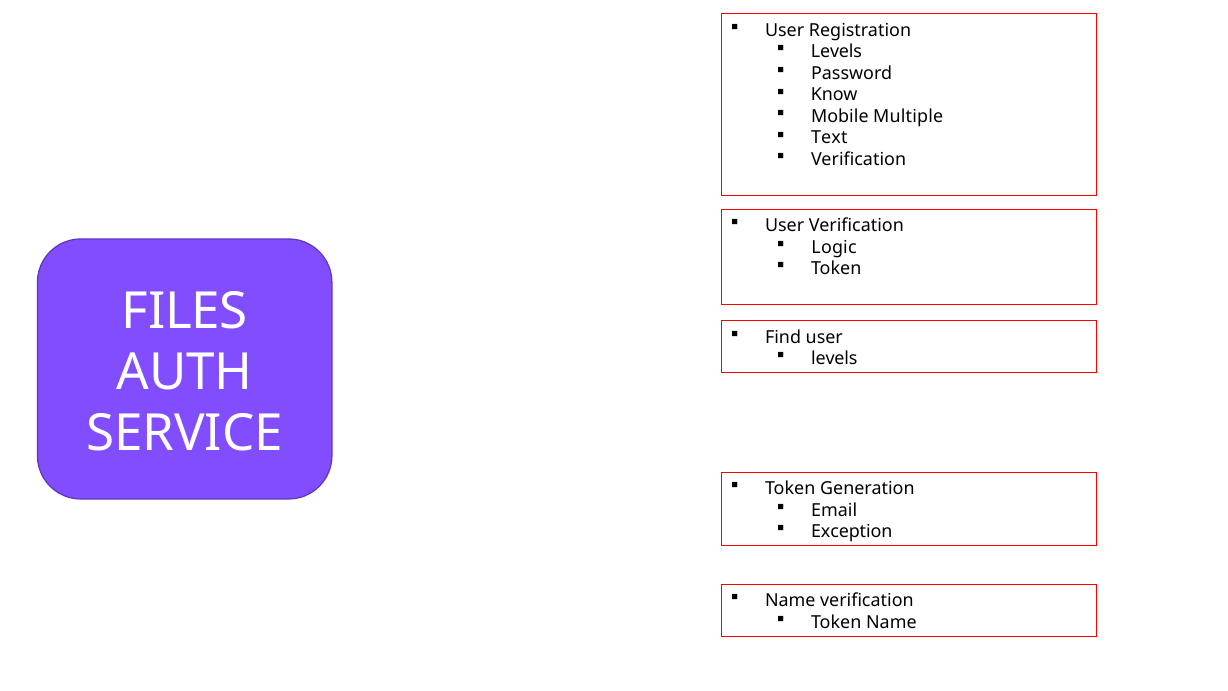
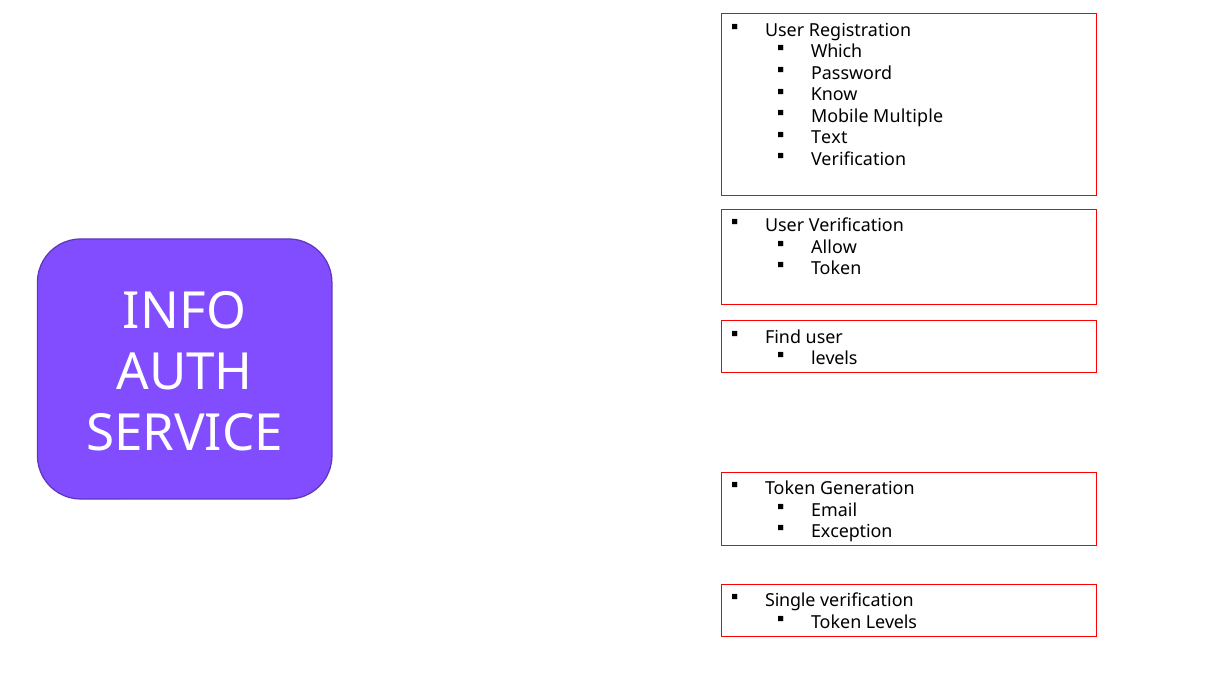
Levels at (836, 52): Levels -> Which
Logic: Logic -> Allow
FILES: FILES -> INFO
Name at (790, 601): Name -> Single
Token Name: Name -> Levels
